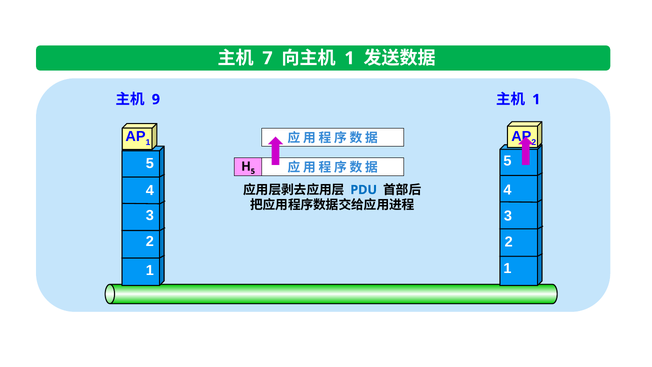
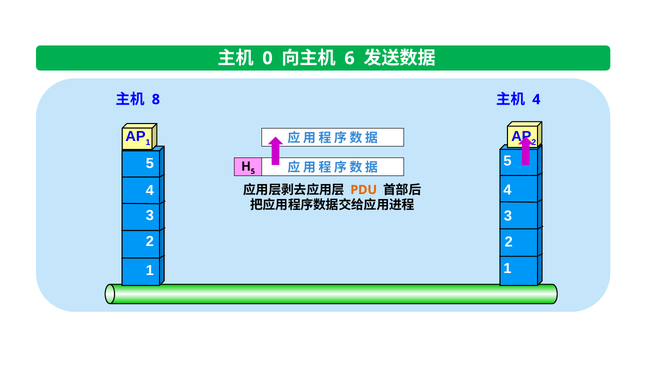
7: 7 -> 0
1 at (350, 58): 1 -> 6
9: 9 -> 8
1 at (536, 99): 1 -> 4
PDU colour: blue -> orange
